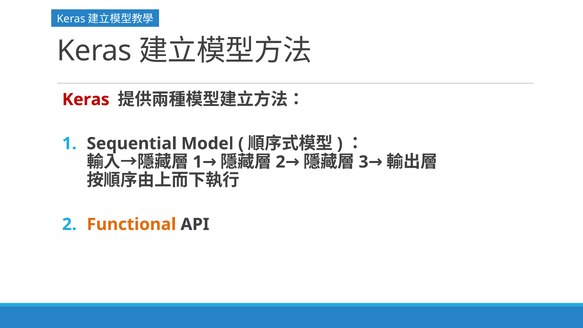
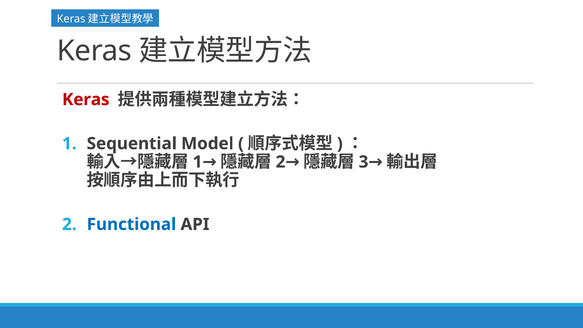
Functional colour: orange -> blue
